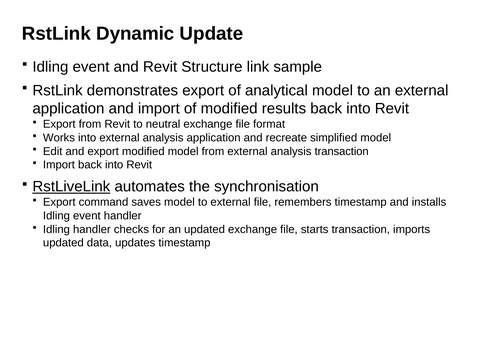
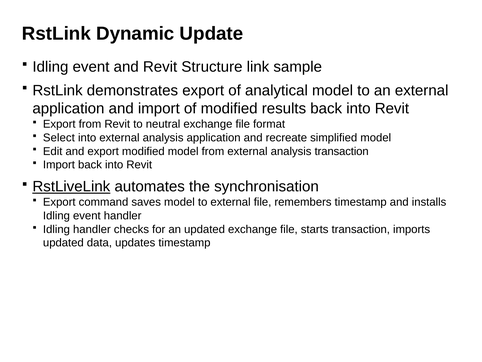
Works: Works -> Select
